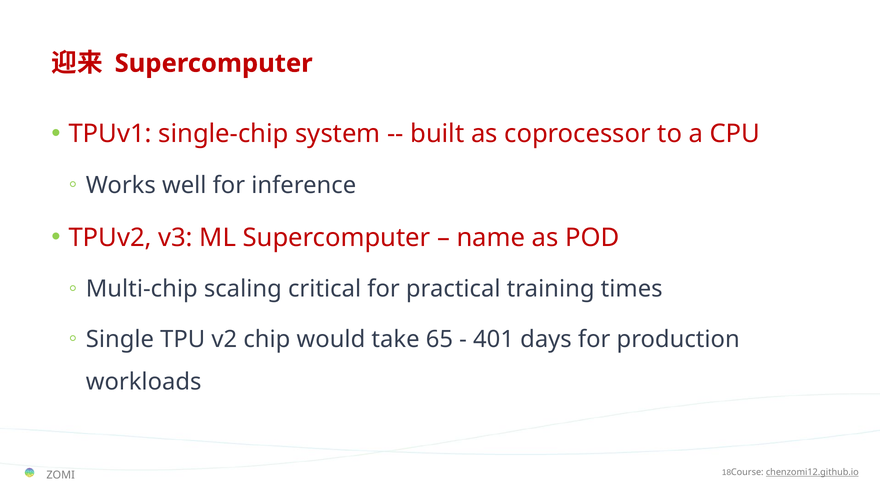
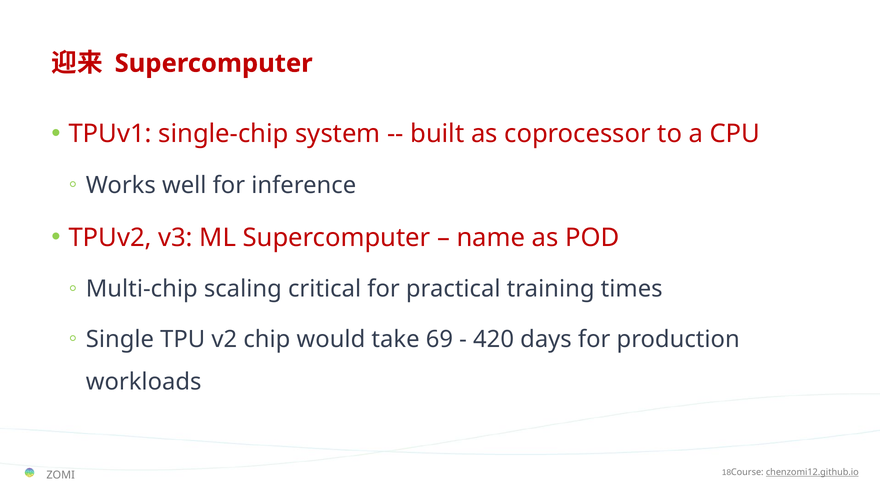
65: 65 -> 69
401: 401 -> 420
